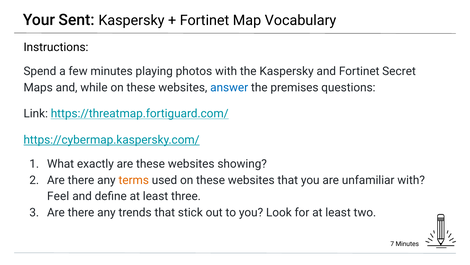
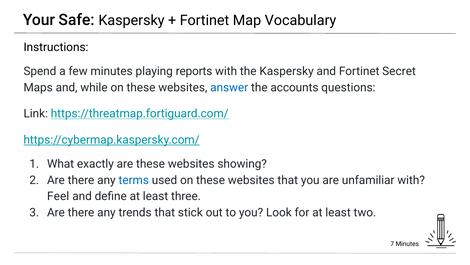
Sent: Sent -> Safe
photos: photos -> reports
premises: premises -> accounts
terms colour: orange -> blue
